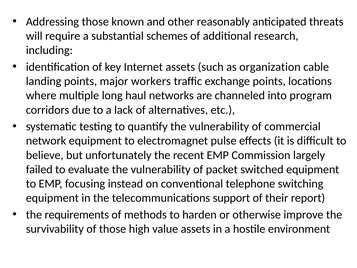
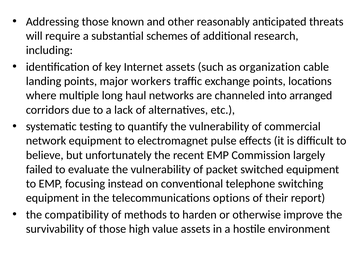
program: program -> arranged
support: support -> options
requirements: requirements -> compatibility
